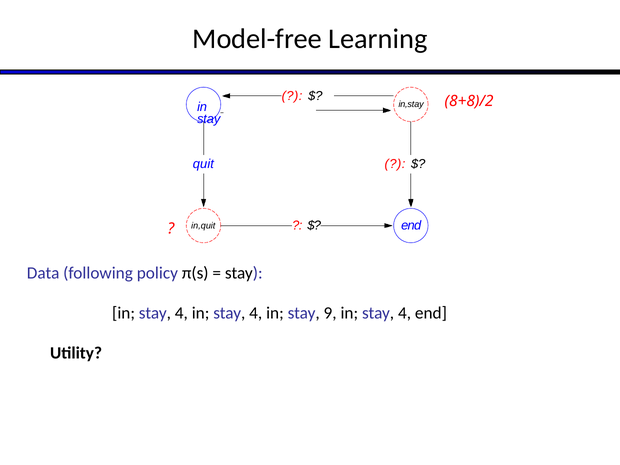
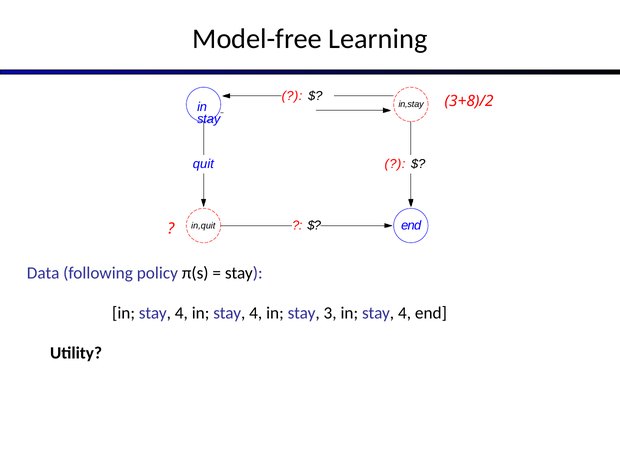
8+8)/2: 8+8)/2 -> 3+8)/2
9: 9 -> 3
